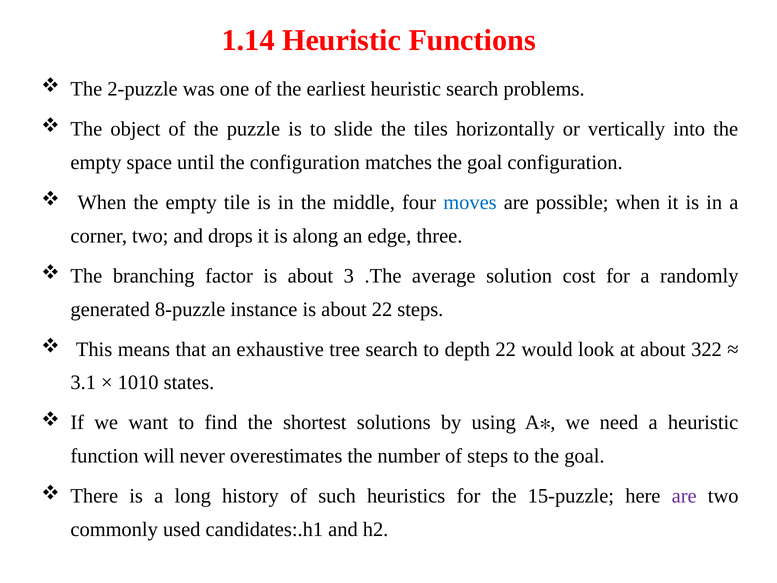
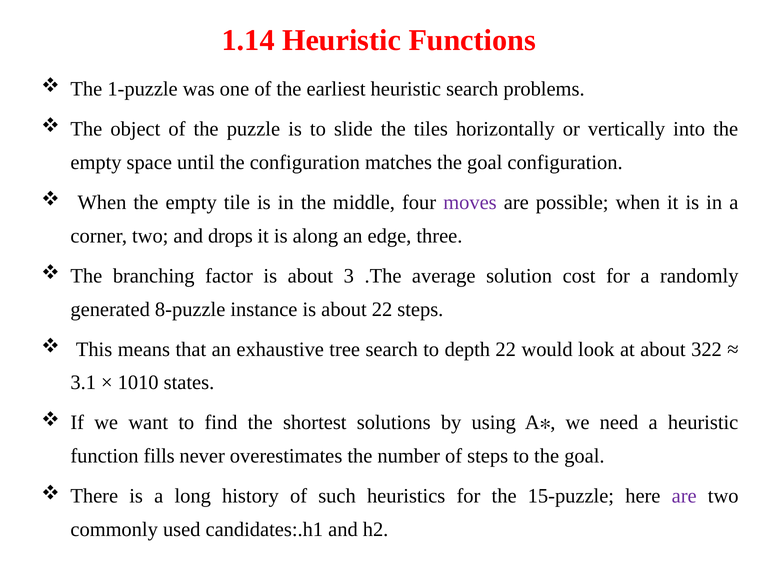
2-puzzle: 2-puzzle -> 1-puzzle
moves colour: blue -> purple
will: will -> fills
